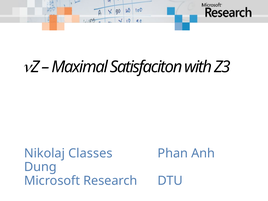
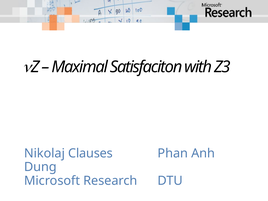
Classes: Classes -> Clauses
